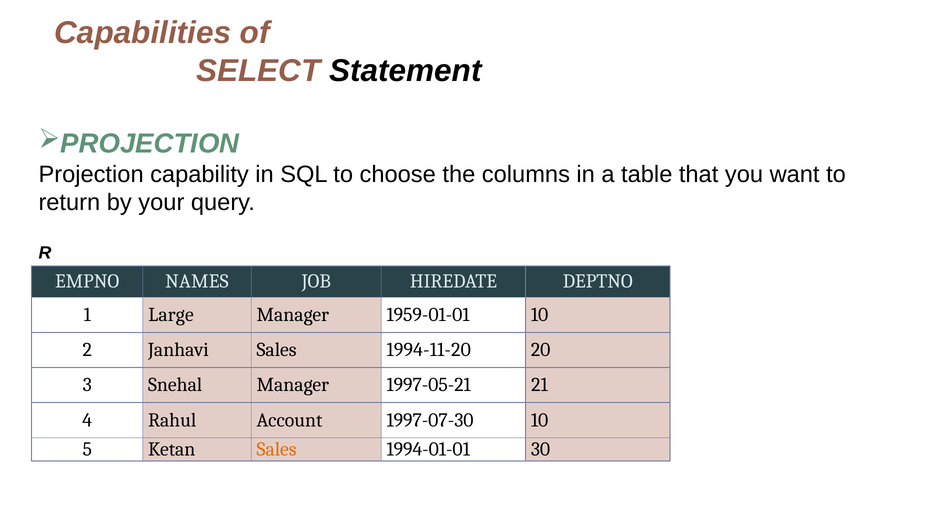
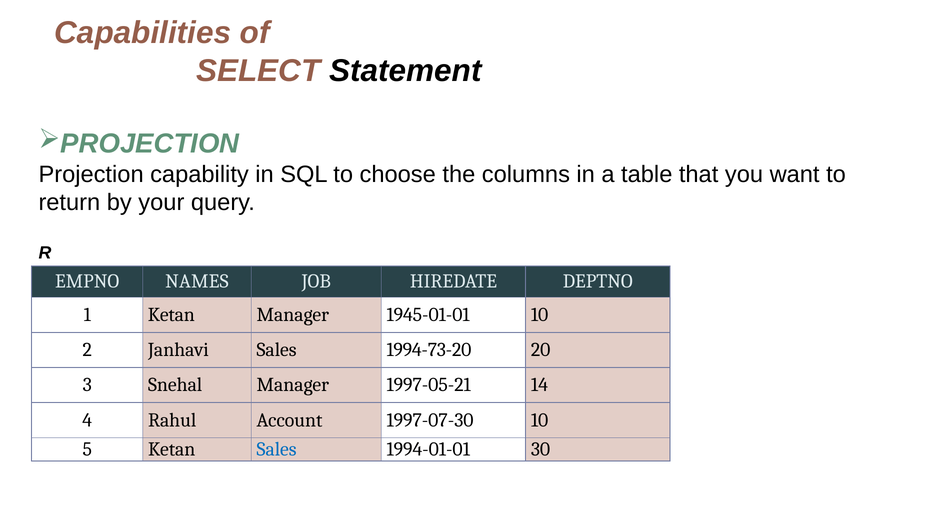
1 Large: Large -> Ketan
1959-01-01: 1959-01-01 -> 1945-01-01
1994-11-20: 1994-11-20 -> 1994-73-20
21: 21 -> 14
Sales at (277, 449) colour: orange -> blue
